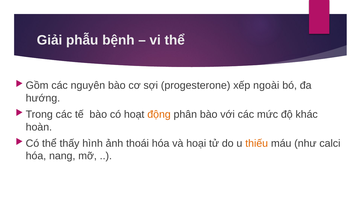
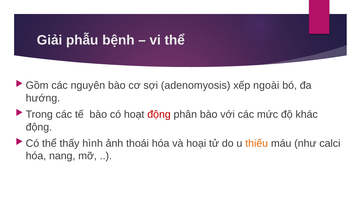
progesterone: progesterone -> adenomyosis
động at (159, 114) colour: orange -> red
hoàn at (39, 127): hoàn -> động
